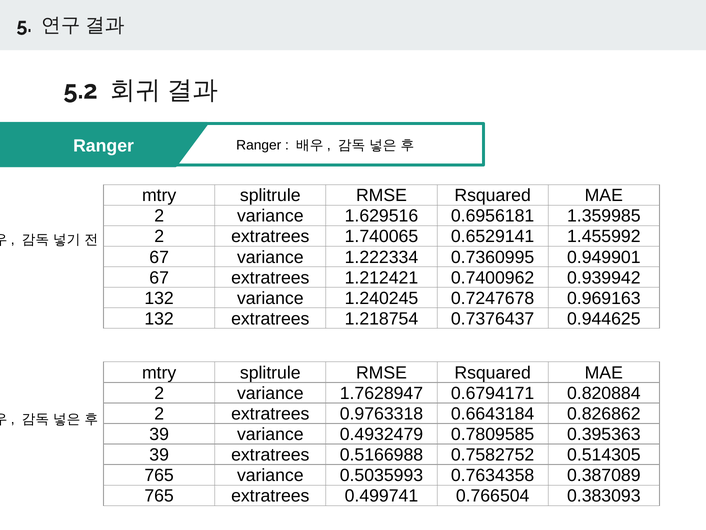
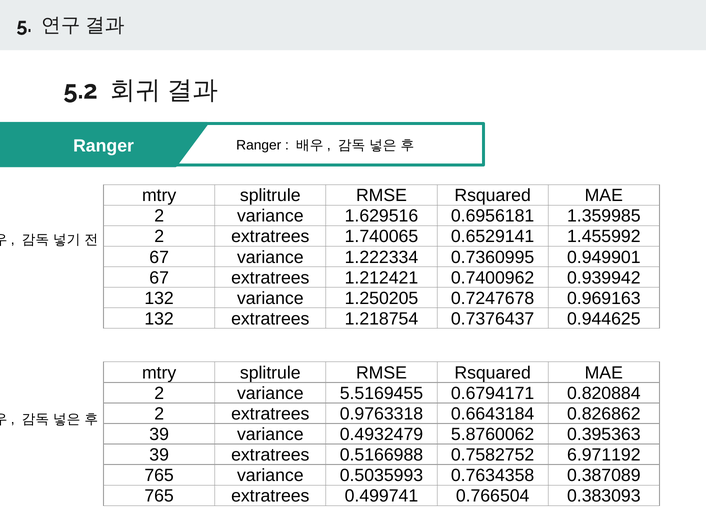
1.240245: 1.240245 -> 1.250205
1.7628947: 1.7628947 -> 5.5169455
0.7809585: 0.7809585 -> 5.8760062
0.514305: 0.514305 -> 6.971192
